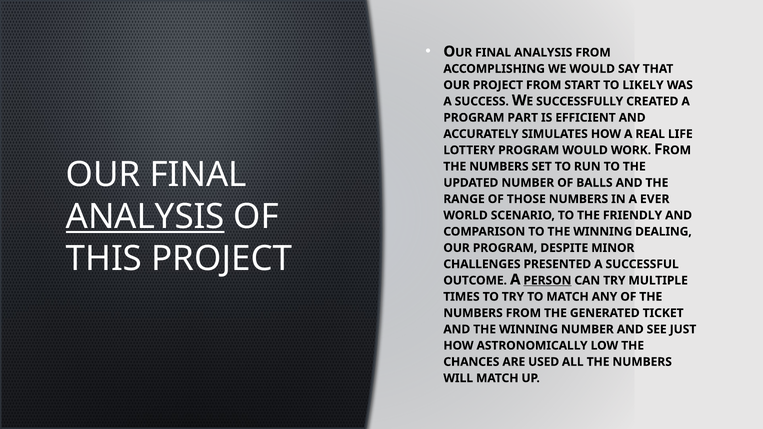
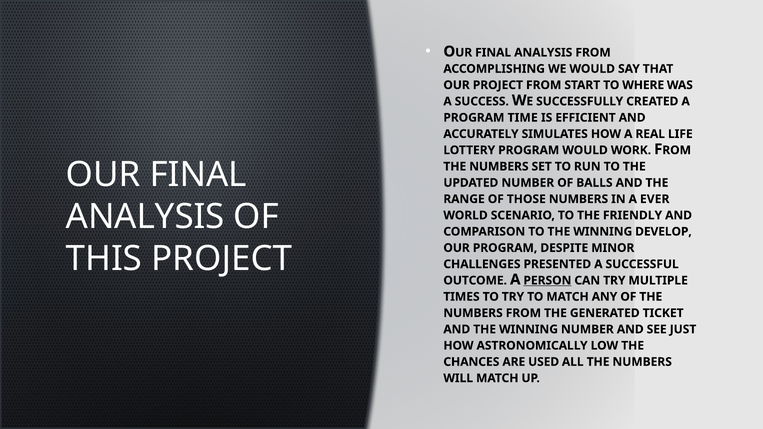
LIKELY: LIKELY -> WHERE
PART: PART -> TIME
ANALYSIS at (145, 217) underline: present -> none
DEALING: DEALING -> DEVELOP
